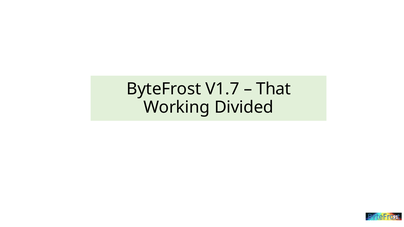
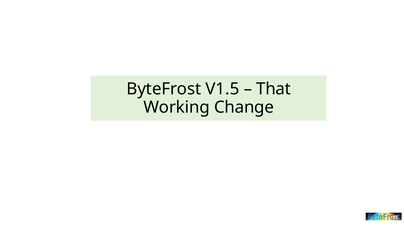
V1.7: V1.7 -> V1.5
Divided: Divided -> Change
